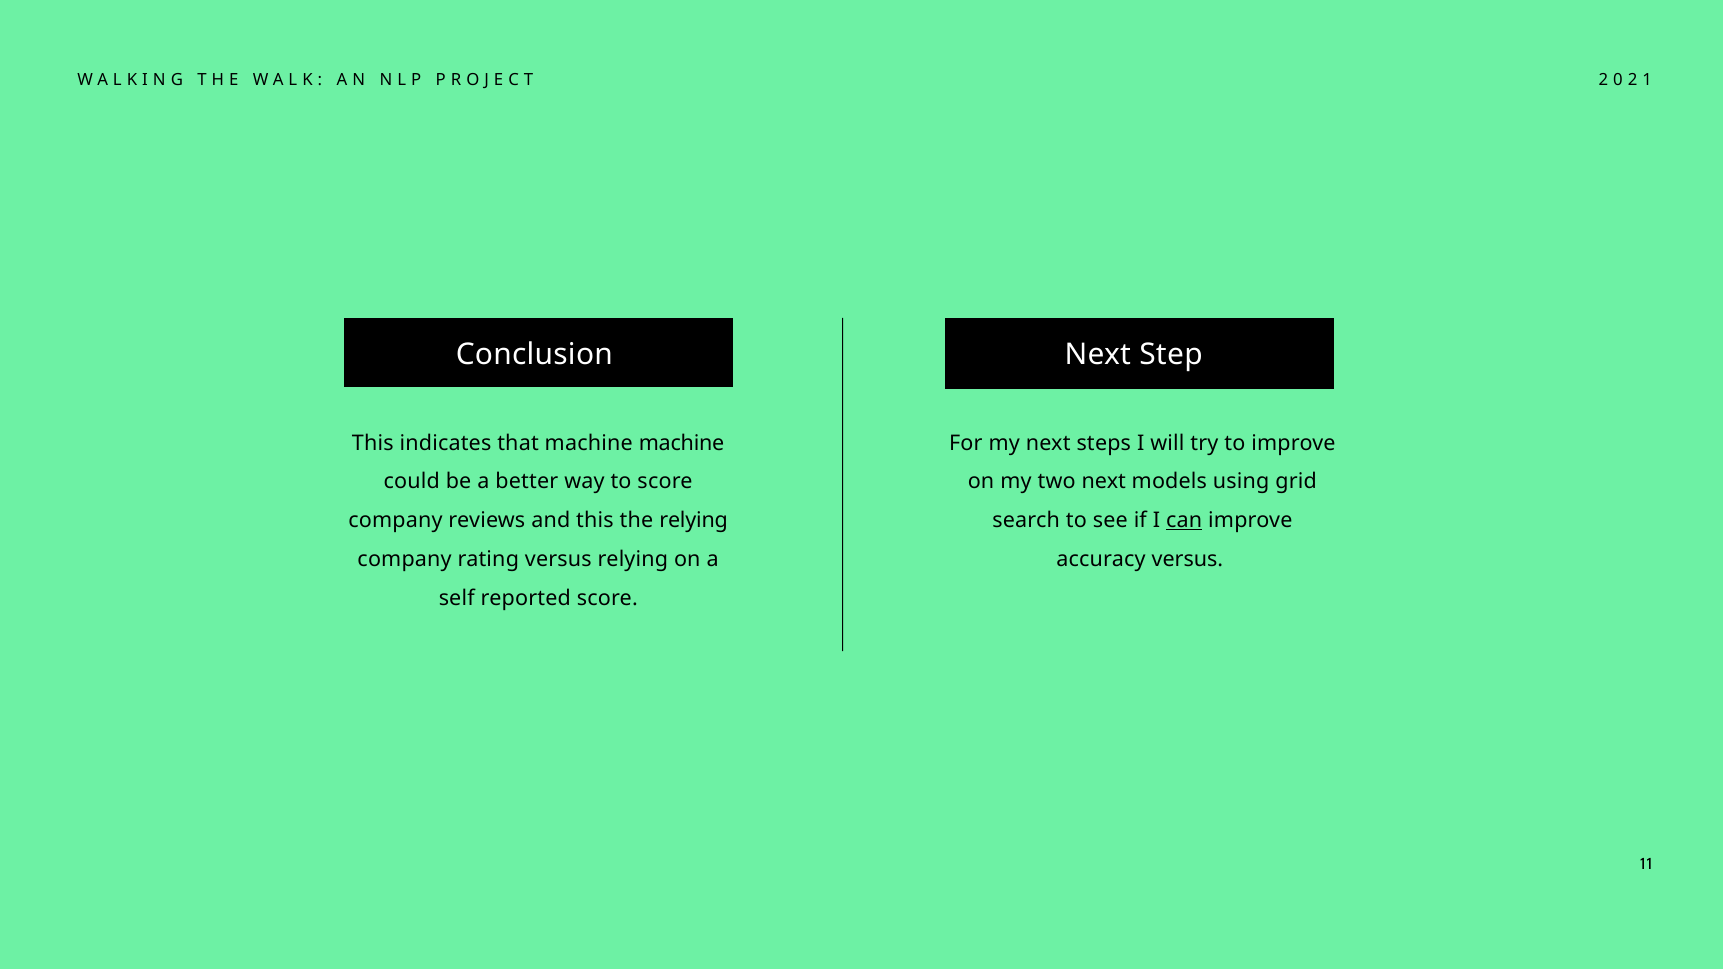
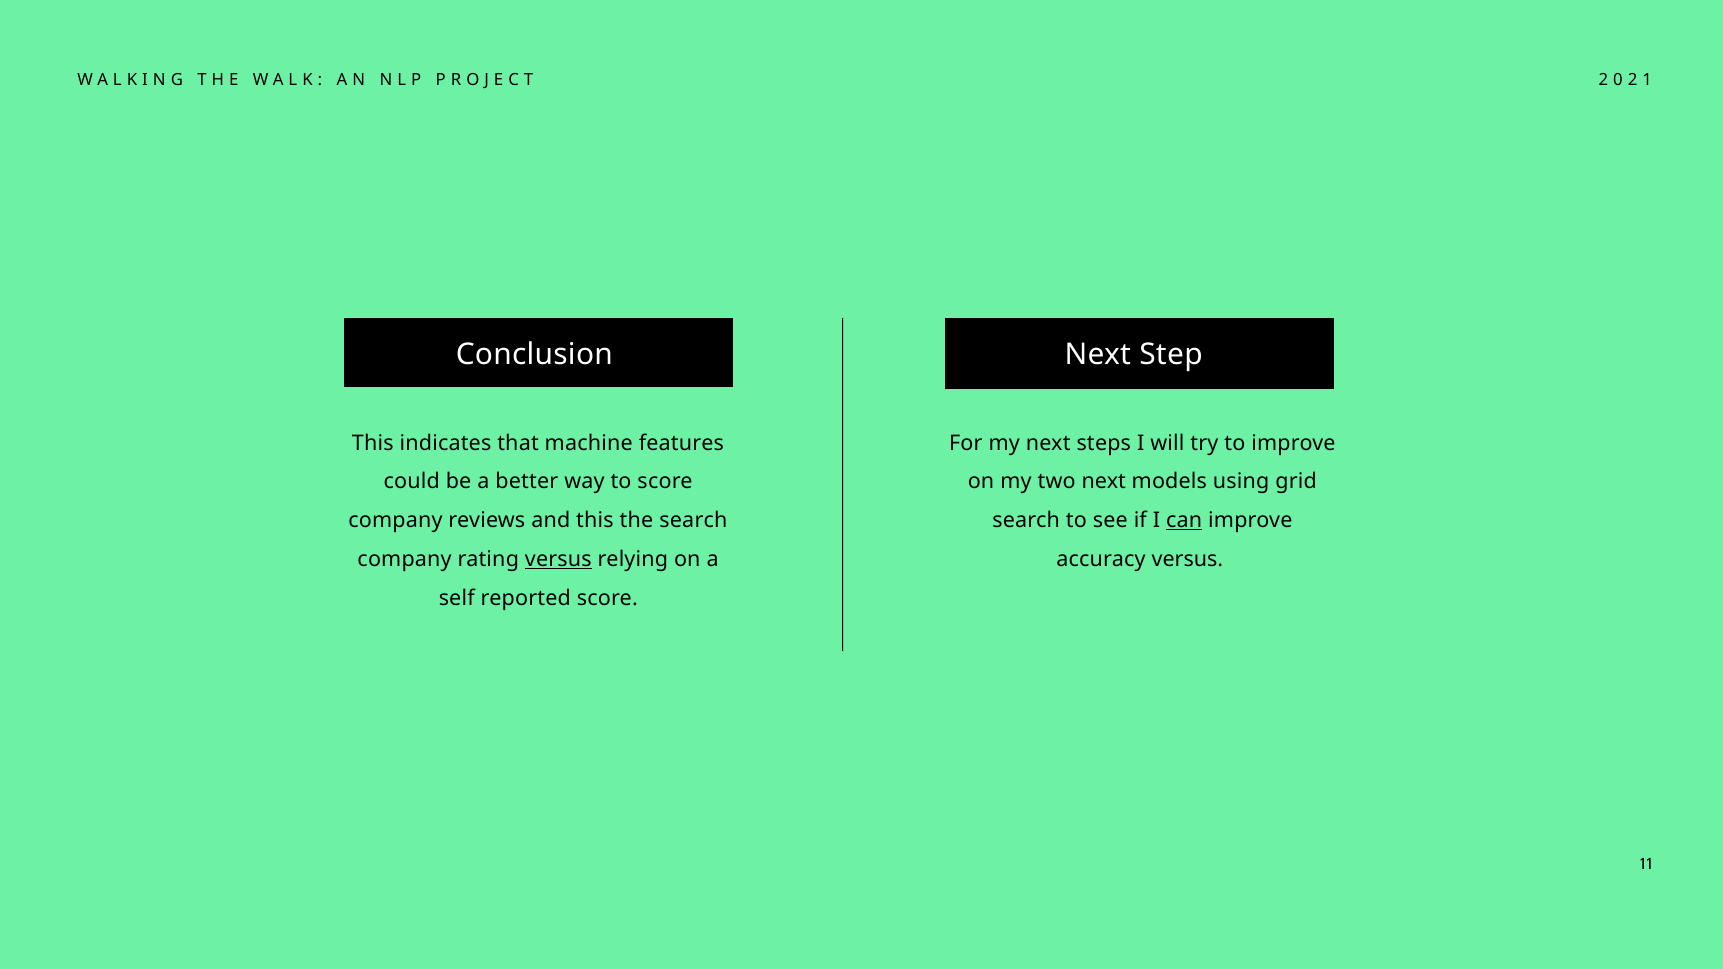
machine machine: machine -> features
the relying: relying -> search
versus at (558, 559) underline: none -> present
